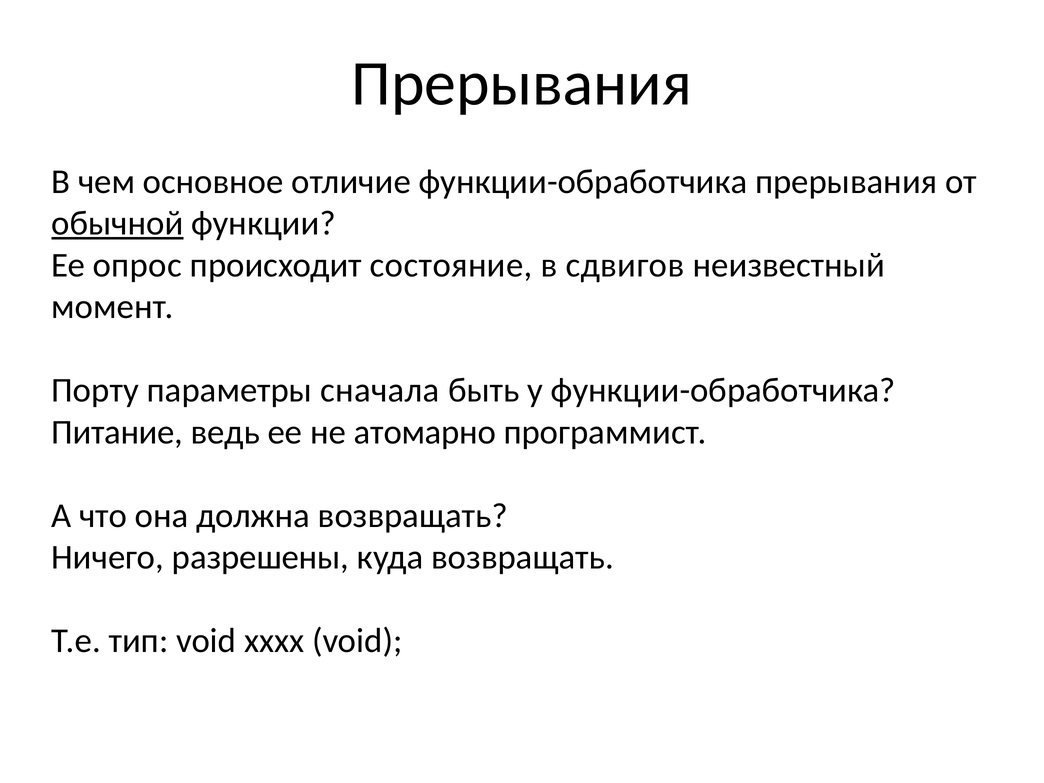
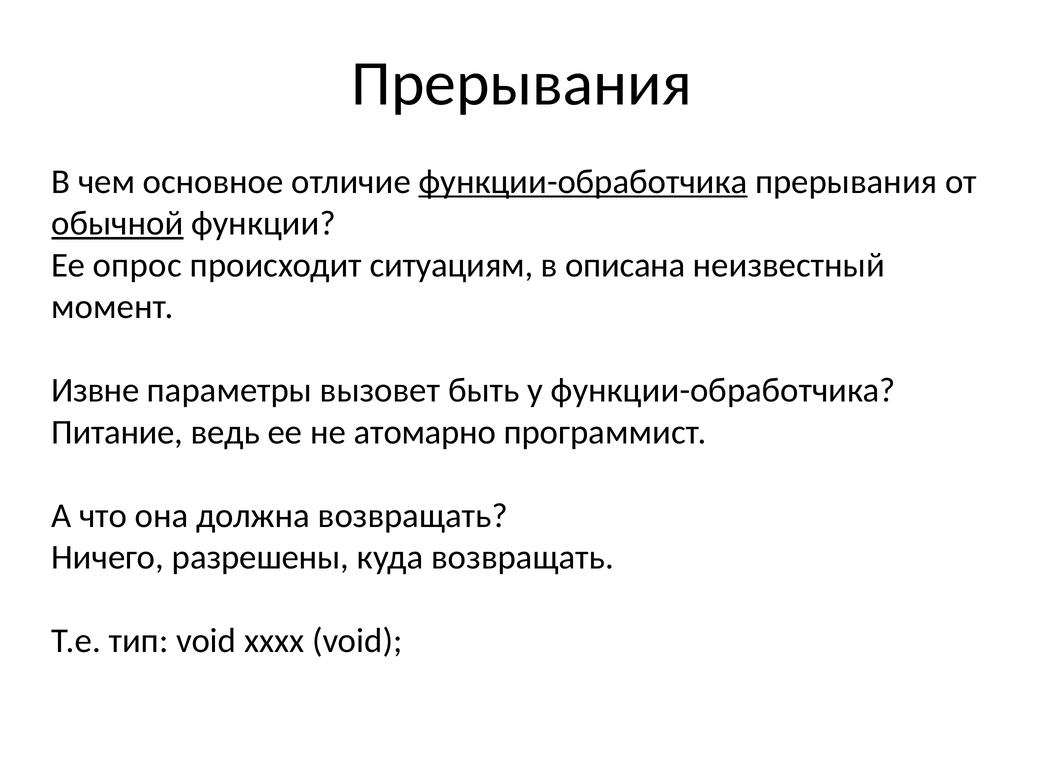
функции-обработчика at (583, 182) underline: none -> present
состояние: состояние -> ситуациям
сдвигов: сдвигов -> описана
Порту: Порту -> Извне
сначала: сначала -> вызовет
